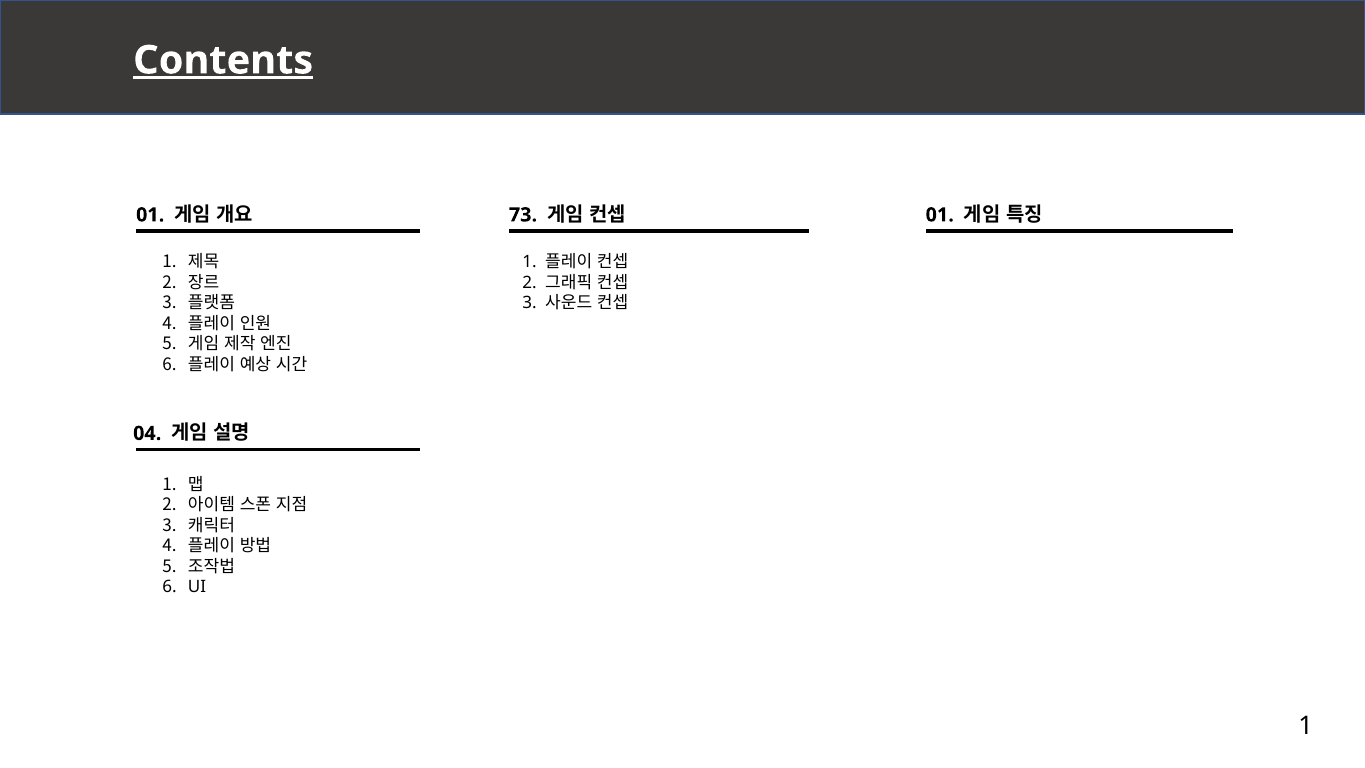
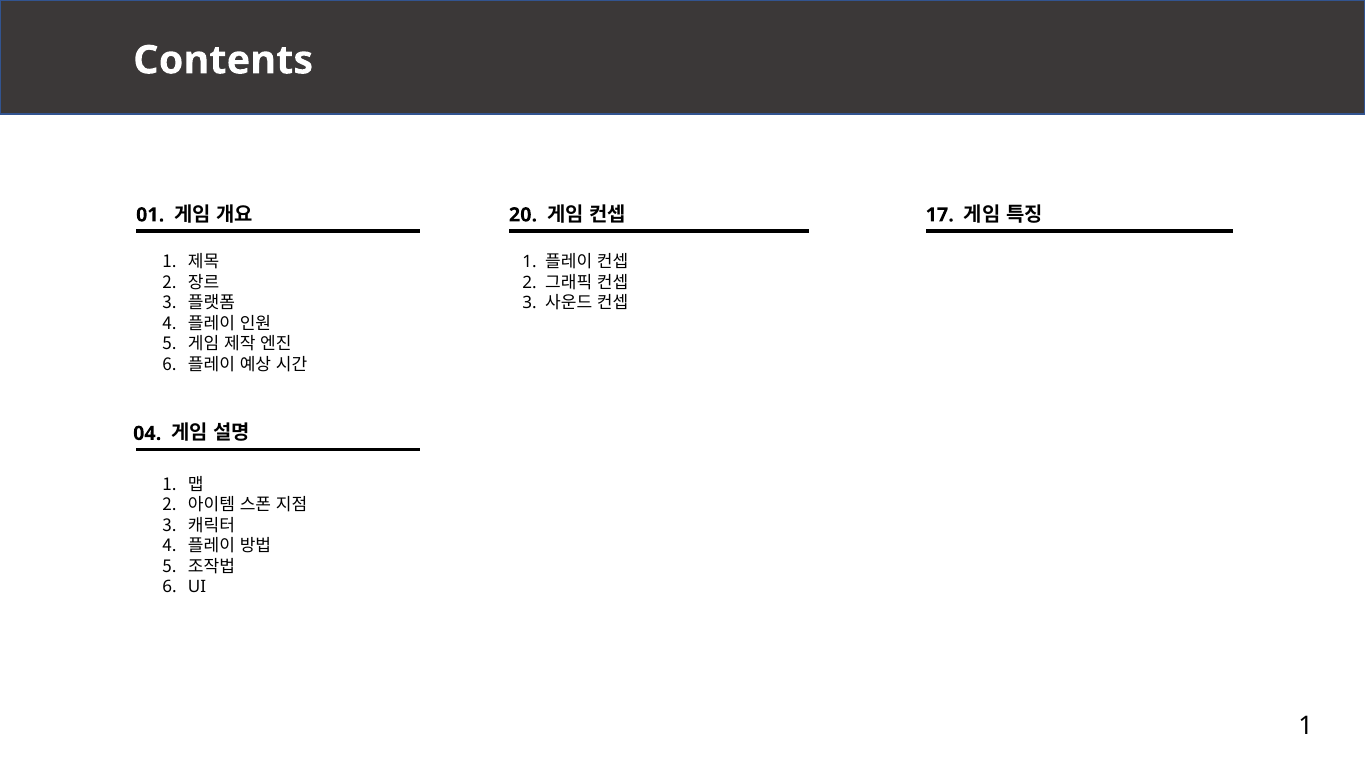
Contents underline: present -> none
73: 73 -> 20
01 at (940, 215): 01 -> 17
